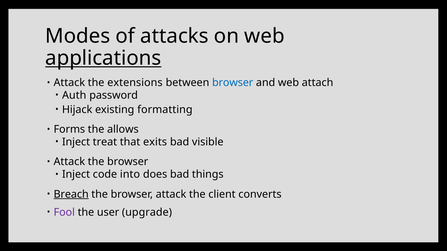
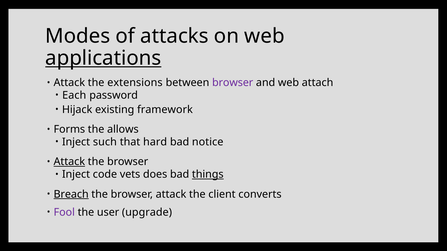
browser at (233, 83) colour: blue -> purple
Auth: Auth -> Each
formatting: formatting -> framework
treat: treat -> such
exits: exits -> hard
visible: visible -> notice
Attack at (69, 162) underline: none -> present
into: into -> vets
things underline: none -> present
